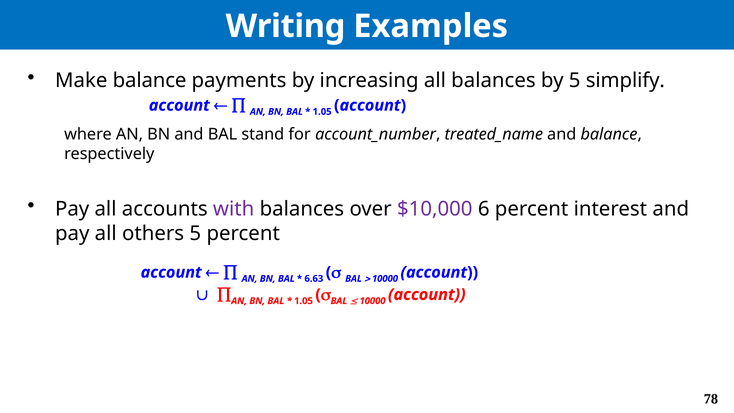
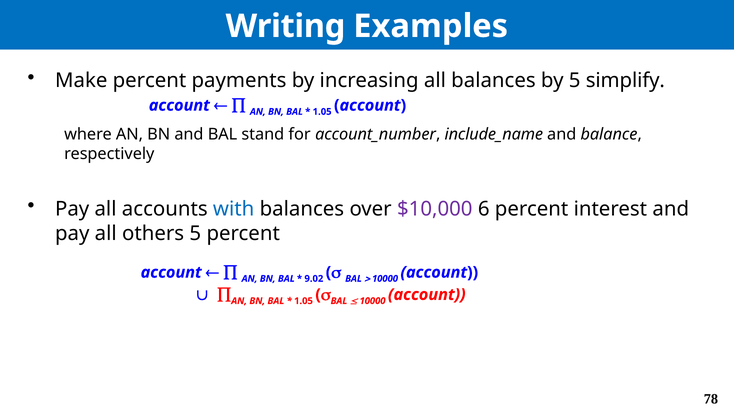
Make balance: balance -> percent
treated_name: treated_name -> include_name
with colour: purple -> blue
6.63: 6.63 -> 9.02
